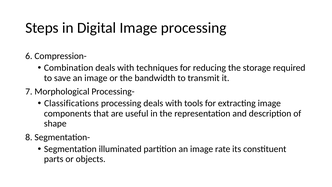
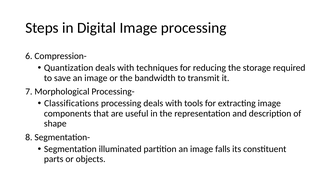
Combination: Combination -> Quantization
rate: rate -> falls
